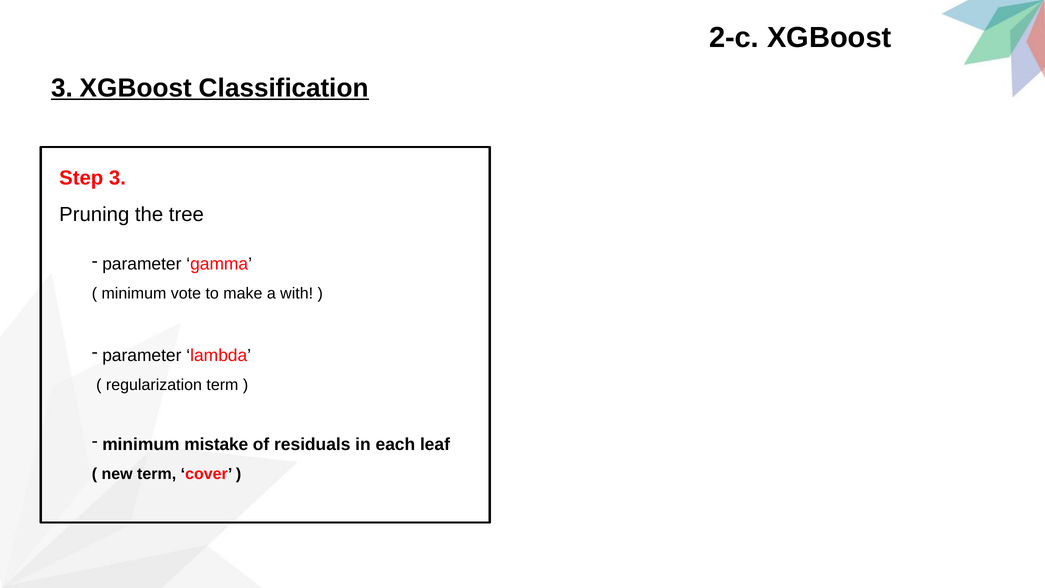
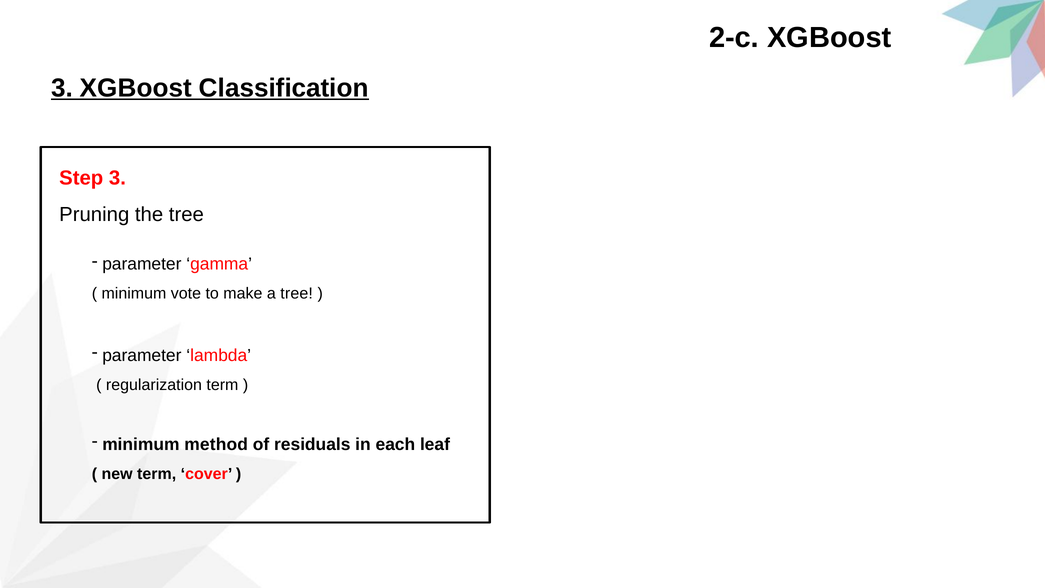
a with: with -> tree
mistake: mistake -> method
